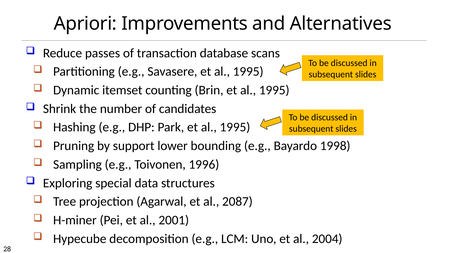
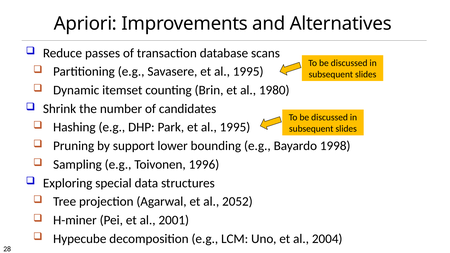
Brin et al 1995: 1995 -> 1980
2087: 2087 -> 2052
